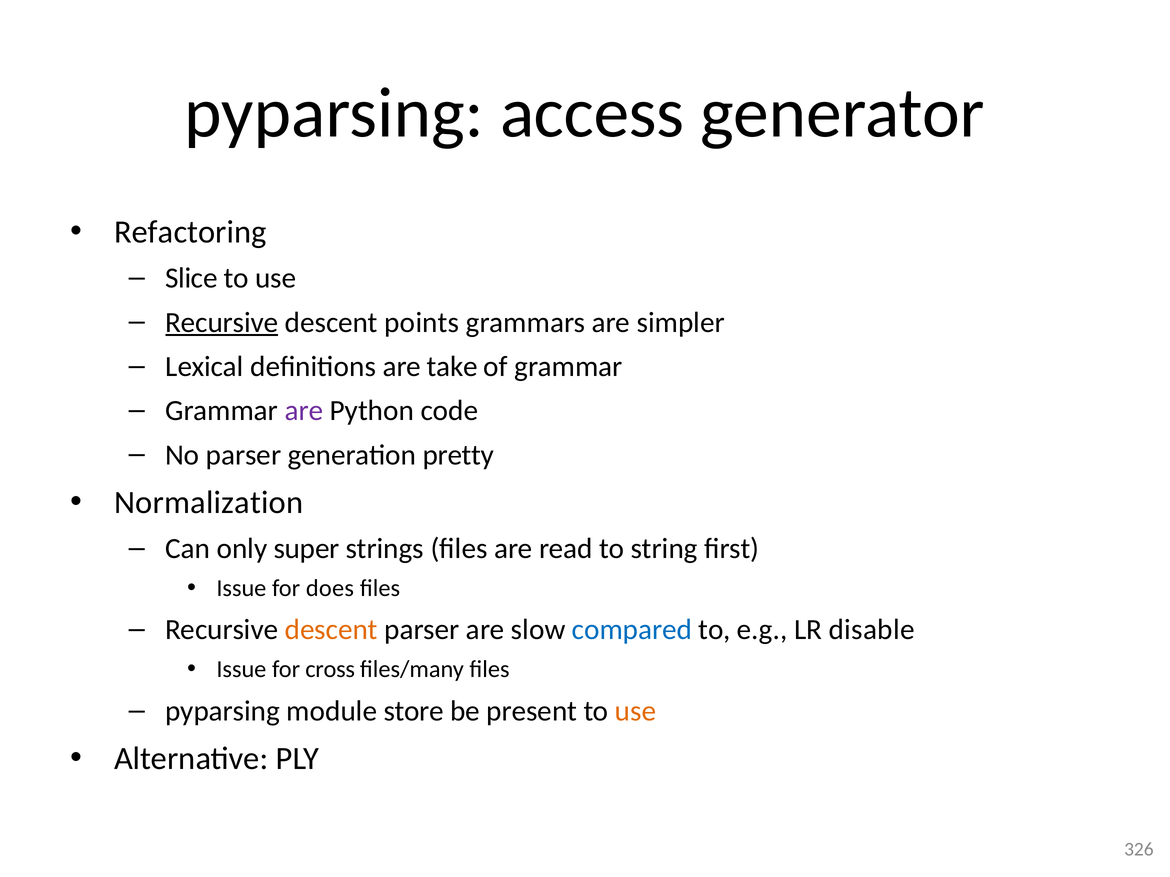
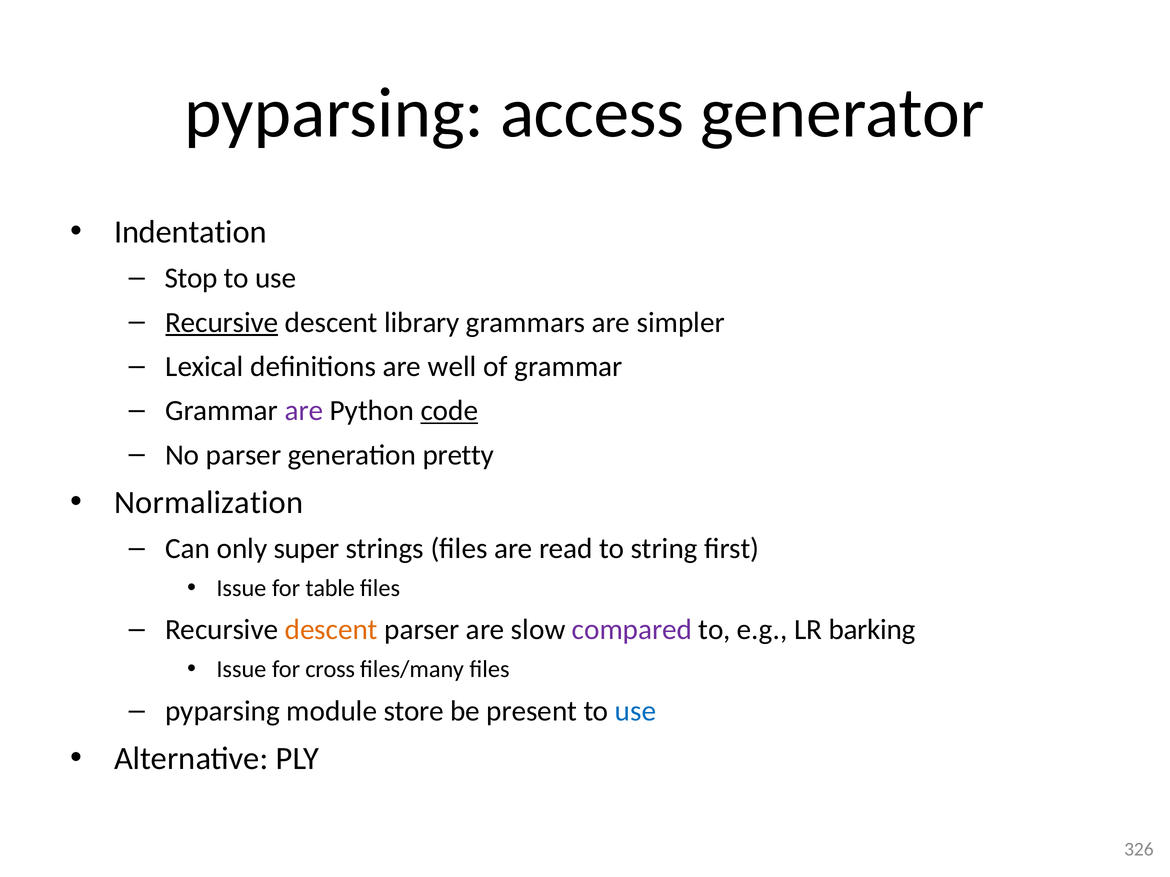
Refactoring: Refactoring -> Indentation
Slice: Slice -> Stop
points: points -> library
take: take -> well
code underline: none -> present
does: does -> table
compared colour: blue -> purple
disable: disable -> barking
use at (636, 711) colour: orange -> blue
